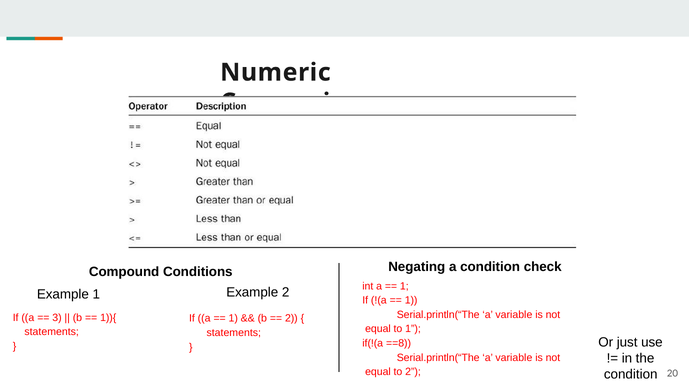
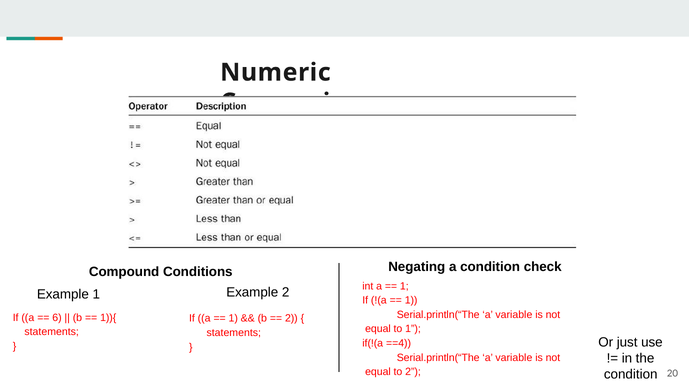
3: 3 -> 6
==8: ==8 -> ==4
